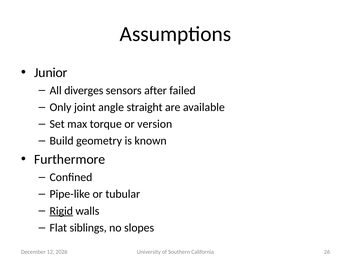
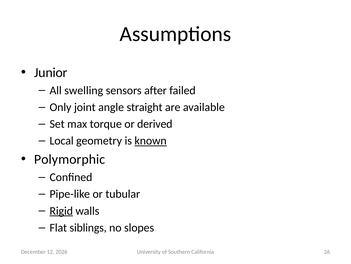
diverges: diverges -> swelling
version: version -> derived
Build: Build -> Local
known underline: none -> present
Furthermore: Furthermore -> Polymorphic
